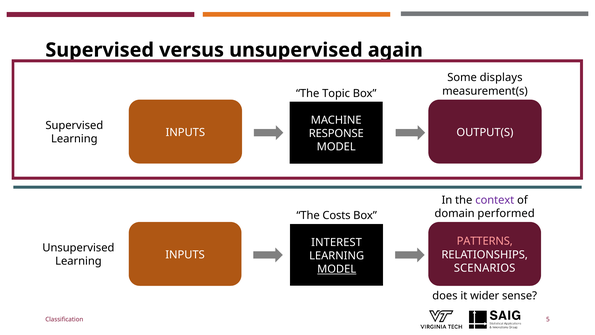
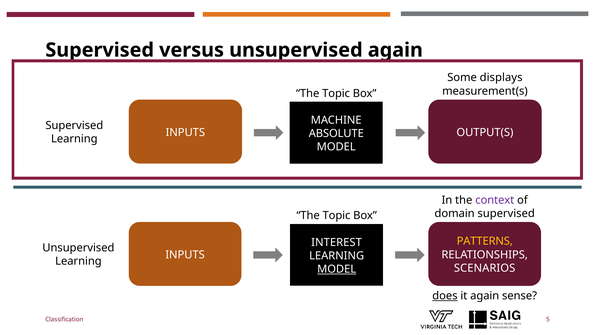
RESPONSE: RESPONSE -> ABSOLUTE
domain performed: performed -> supervised
Costs at (337, 215): Costs -> Topic
PATTERNS colour: pink -> yellow
does underline: none -> present
it wider: wider -> again
